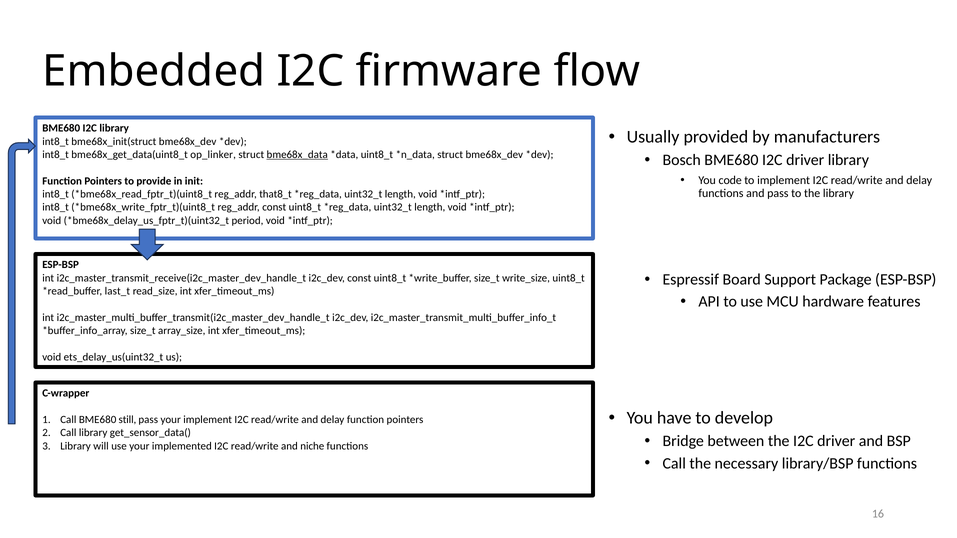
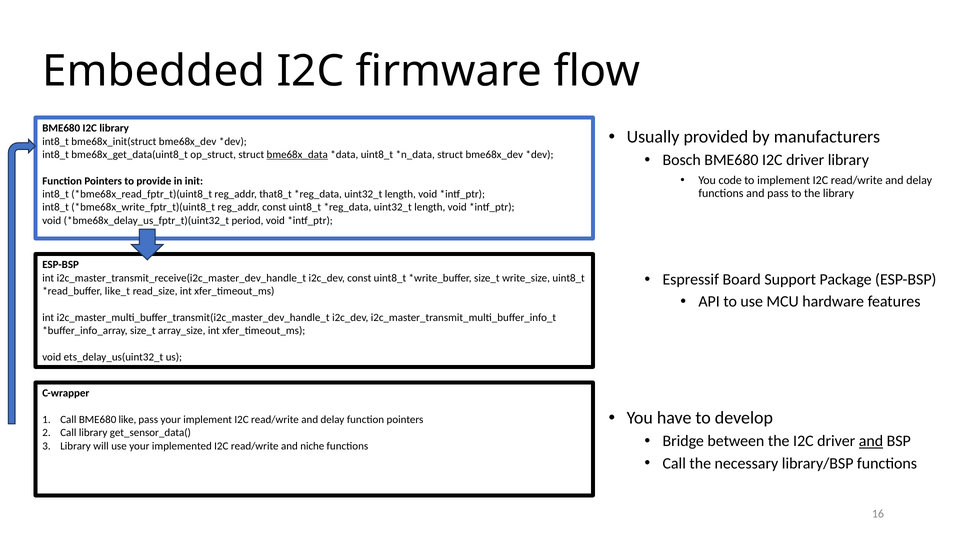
op_linker: op_linker -> op_struct
last_t: last_t -> like_t
still: still -> like
and at (871, 441) underline: none -> present
